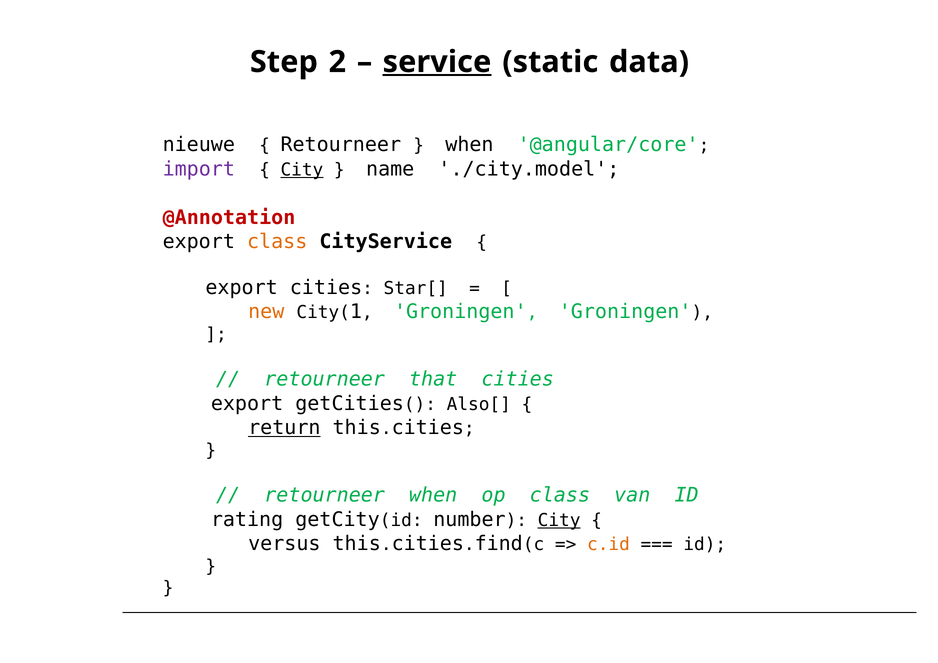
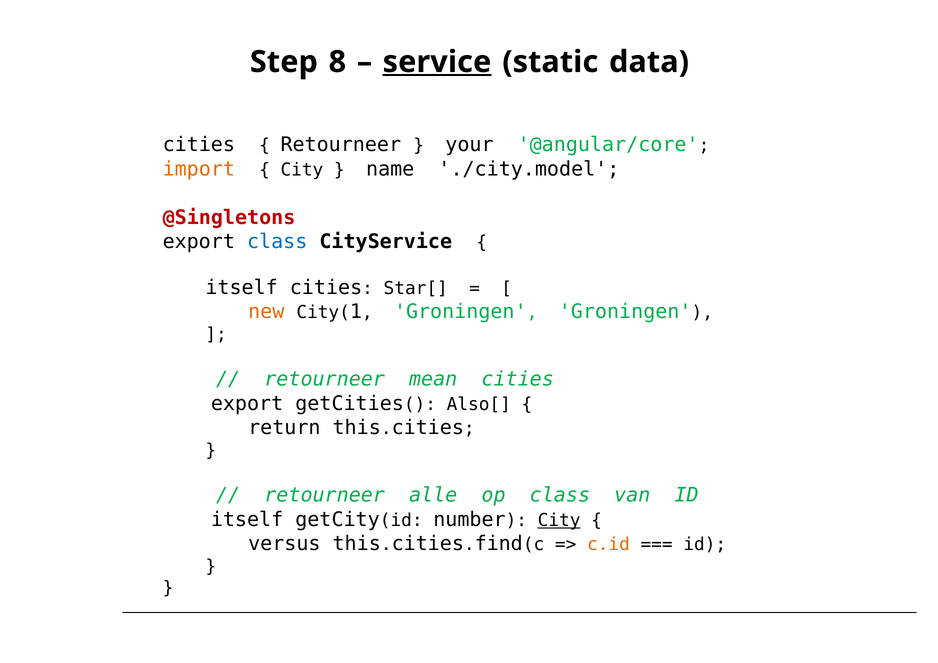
2: 2 -> 8
nieuwe at (199, 145): nieuwe -> cities
when at (469, 145): when -> your
import colour: purple -> orange
City at (302, 170) underline: present -> none
@Annotation: @Annotation -> @Singletons
class at (277, 242) colour: orange -> blue
export at (242, 288): export -> itself
that: that -> mean
return underline: present -> none
retourneer when: when -> alle
rating at (247, 520): rating -> itself
